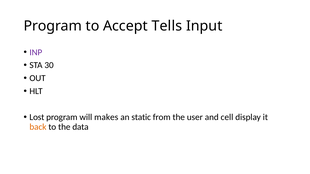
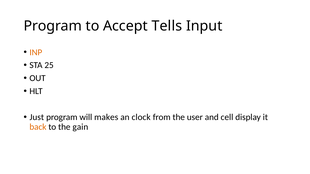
INP colour: purple -> orange
30: 30 -> 25
Lost: Lost -> Just
static: static -> clock
data: data -> gain
